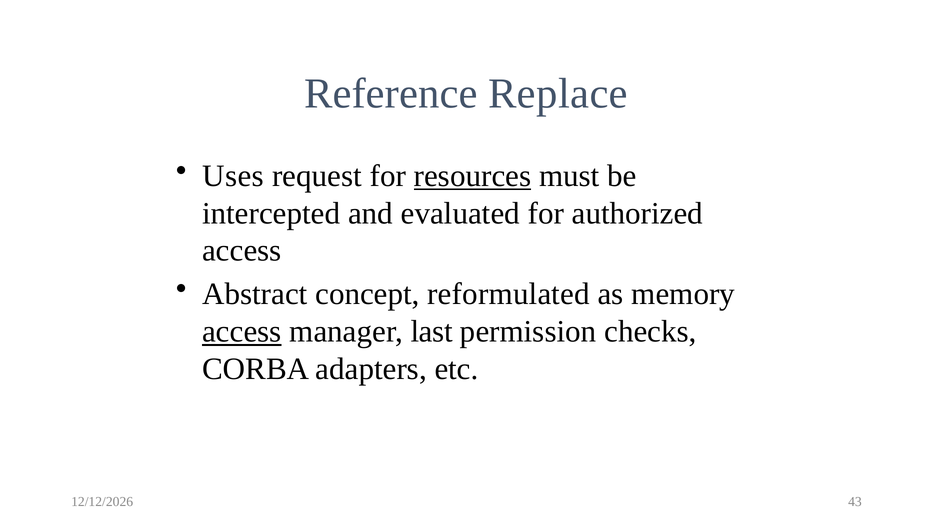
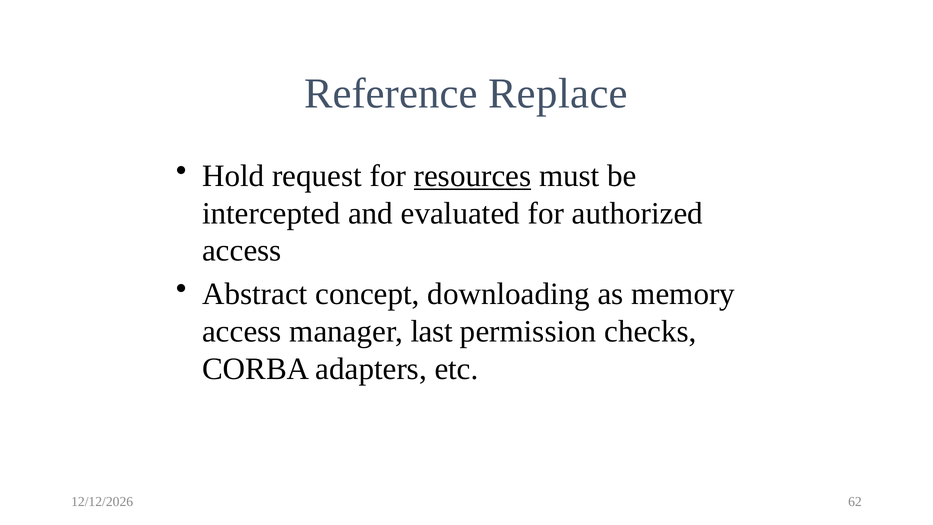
Uses: Uses -> Hold
reformulated: reformulated -> downloading
access at (242, 331) underline: present -> none
43: 43 -> 62
